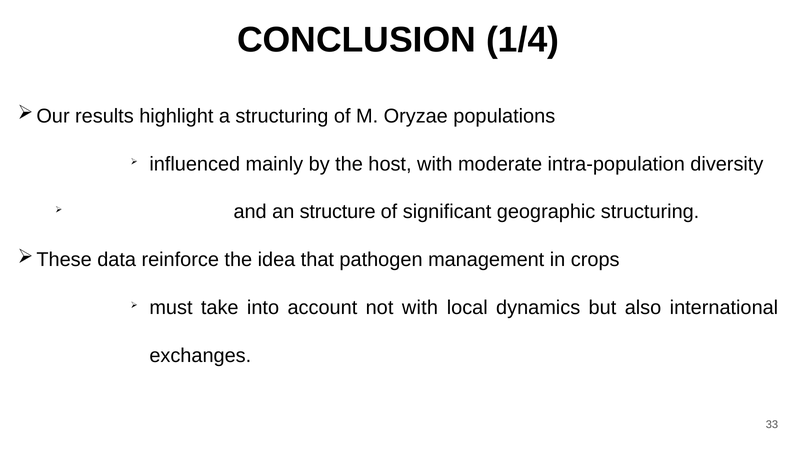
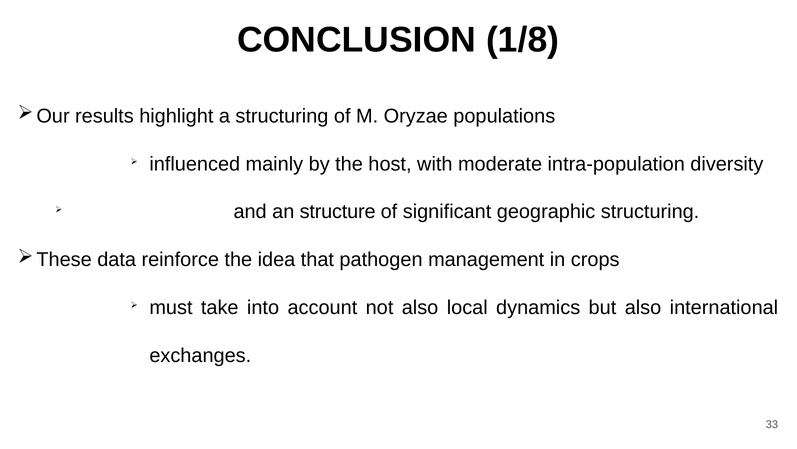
1/4: 1/4 -> 1/8
not with: with -> also
